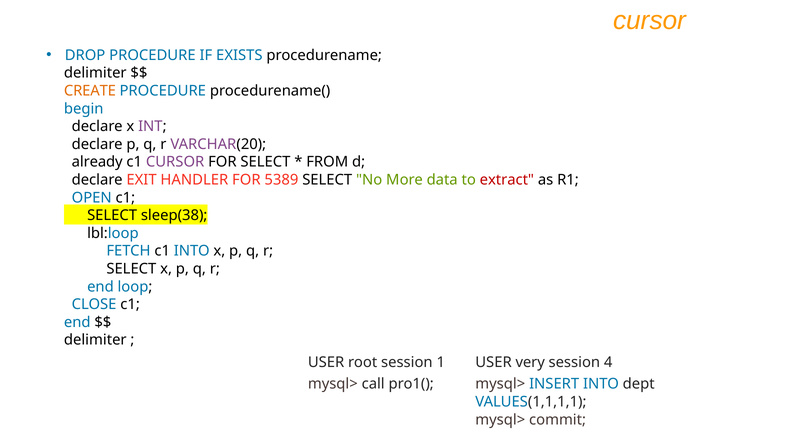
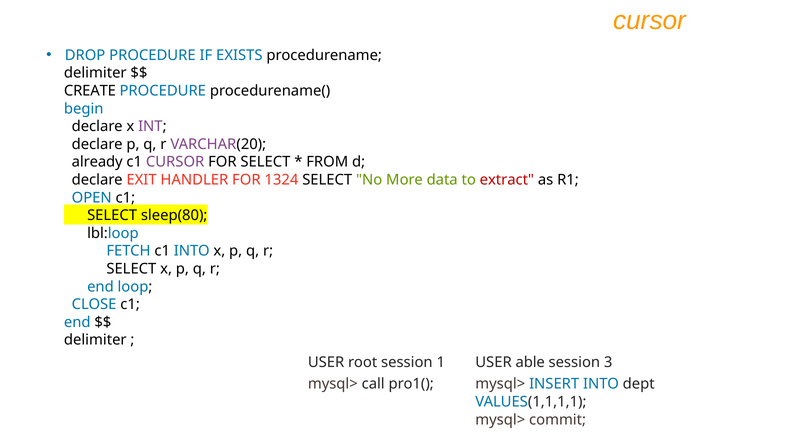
CREATE colour: orange -> black
5389: 5389 -> 1324
sleep(38: sleep(38 -> sleep(80
very: very -> able
4: 4 -> 3
